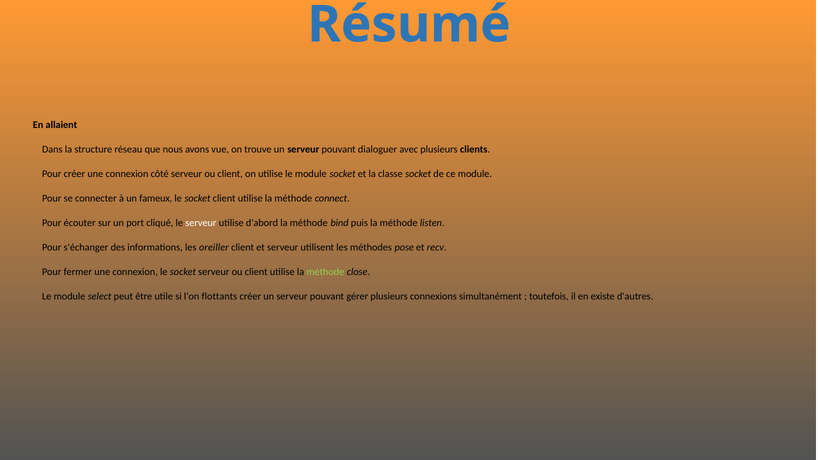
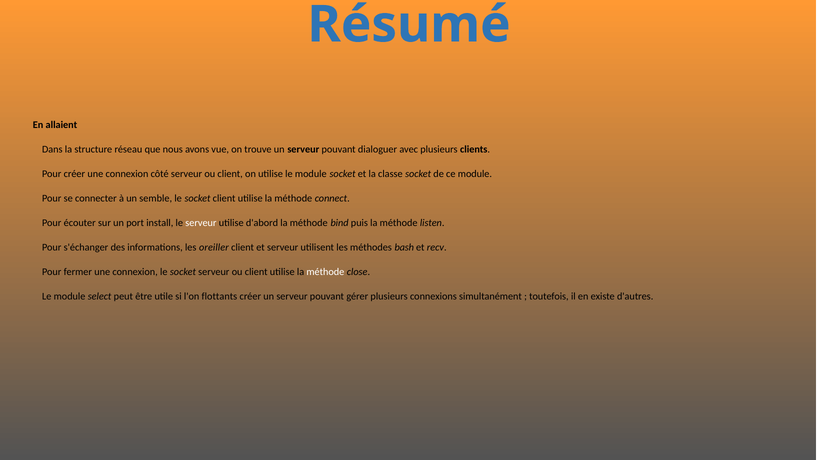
fameux: fameux -> semble
cliqué: cliqué -> install
pose: pose -> bash
méthode at (325, 272) colour: light green -> white
